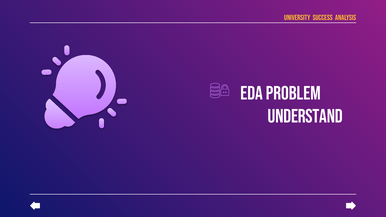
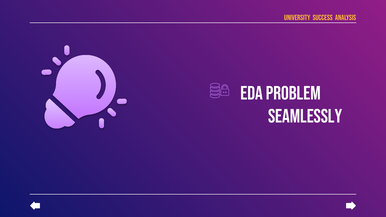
understand: understand -> seamlessly
